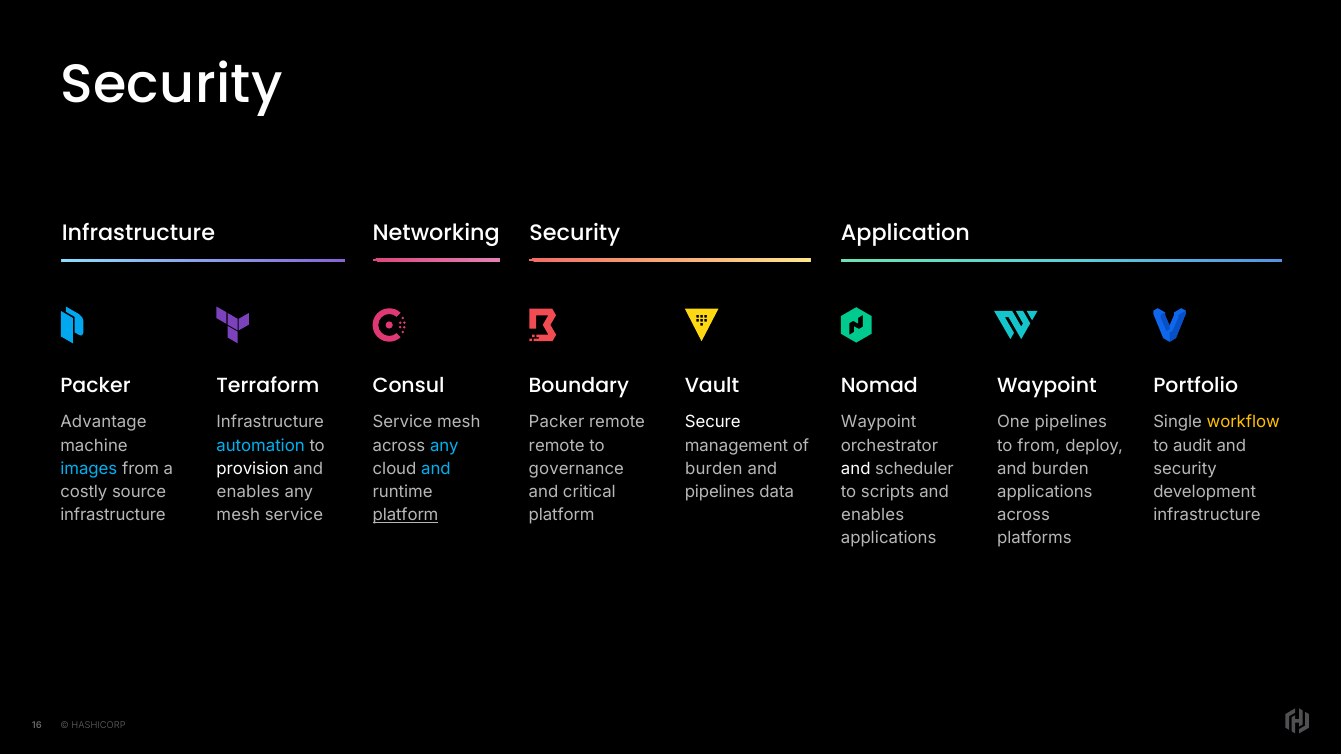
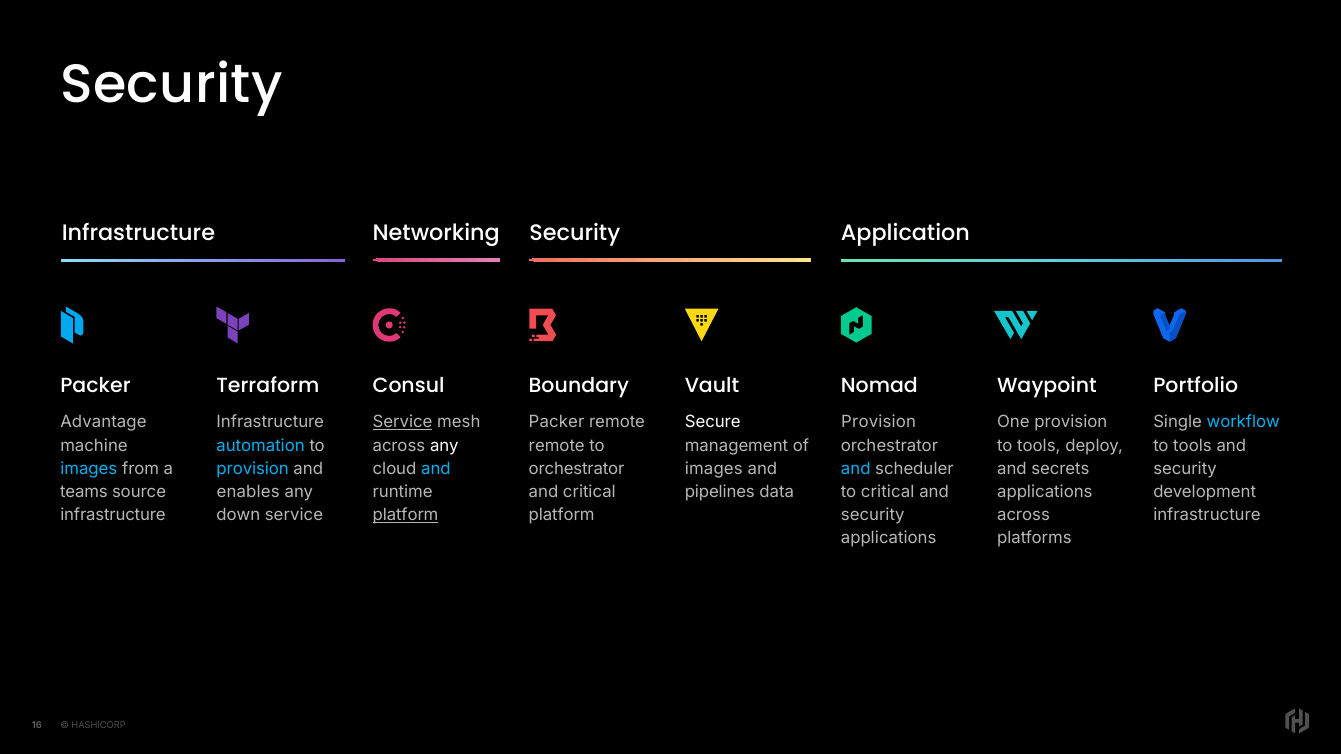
Service at (403, 423) underline: none -> present
Waypoint at (879, 423): Waypoint -> Provision
One pipelines: pipelines -> provision
workflow colour: yellow -> light blue
any at (444, 446) colour: light blue -> white
from at (1039, 446): from -> tools
audit at (1193, 446): audit -> tools
provision at (253, 469) colour: white -> light blue
governance at (576, 469): governance -> orchestrator
burden at (714, 469): burden -> images
and at (856, 469) colour: white -> light blue
and burden: burden -> secrets
costly: costly -> teams
to scripts: scripts -> critical
mesh at (238, 515): mesh -> down
enables at (873, 515): enables -> security
